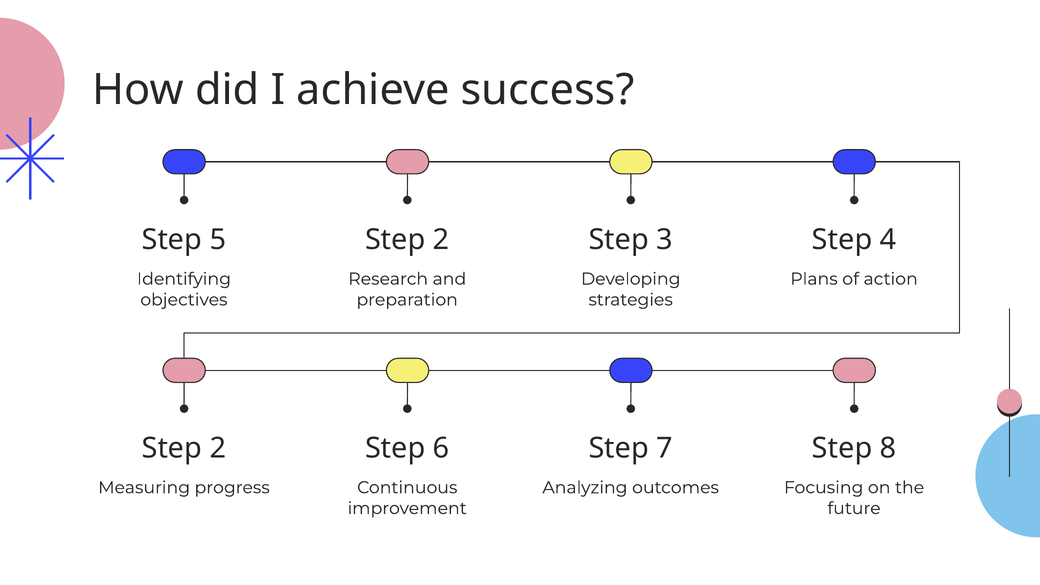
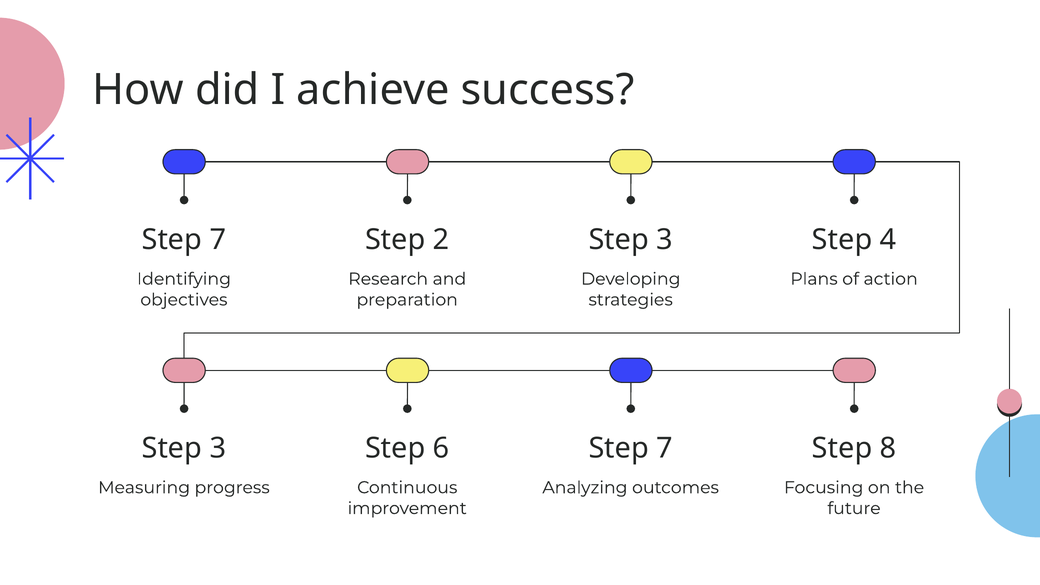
5 at (218, 239): 5 -> 7
2 at (218, 448): 2 -> 3
